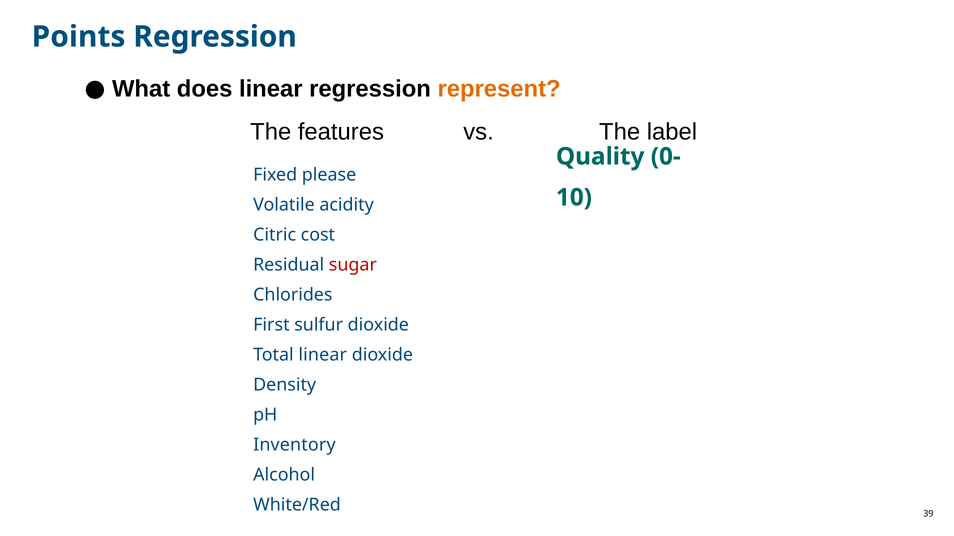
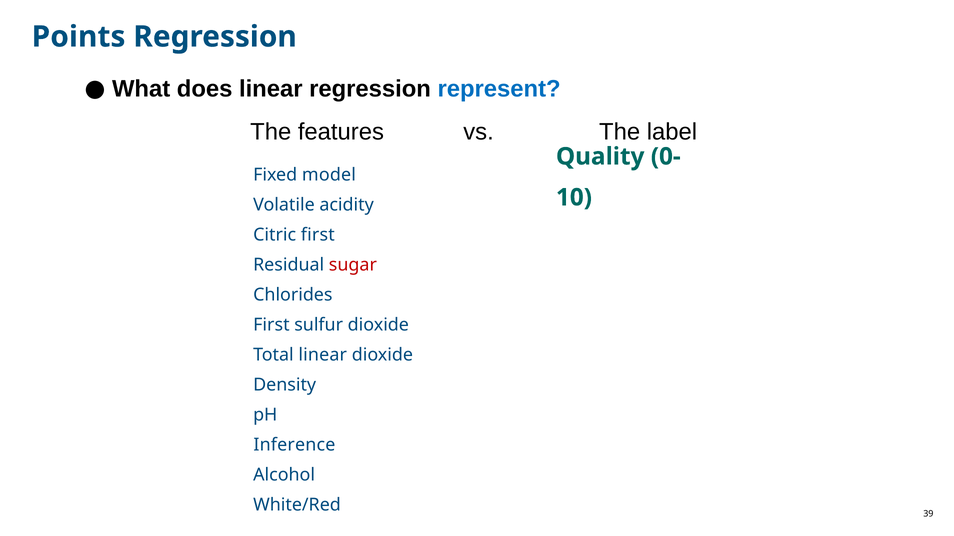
represent colour: orange -> blue
please: please -> model
Citric cost: cost -> first
Inventory: Inventory -> Inference
